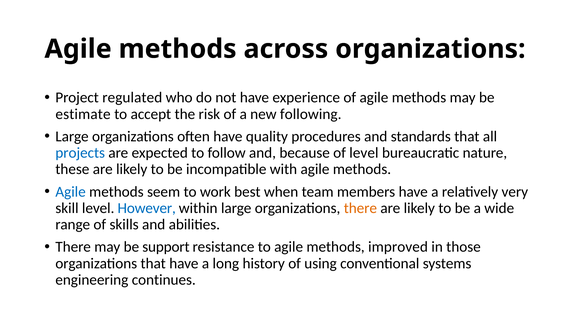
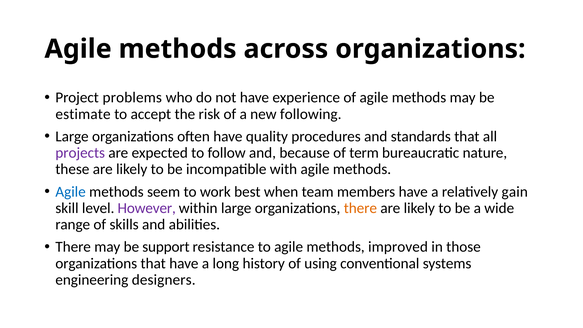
regulated: regulated -> problems
projects colour: blue -> purple
of level: level -> term
very: very -> gain
However colour: blue -> purple
continues: continues -> designers
